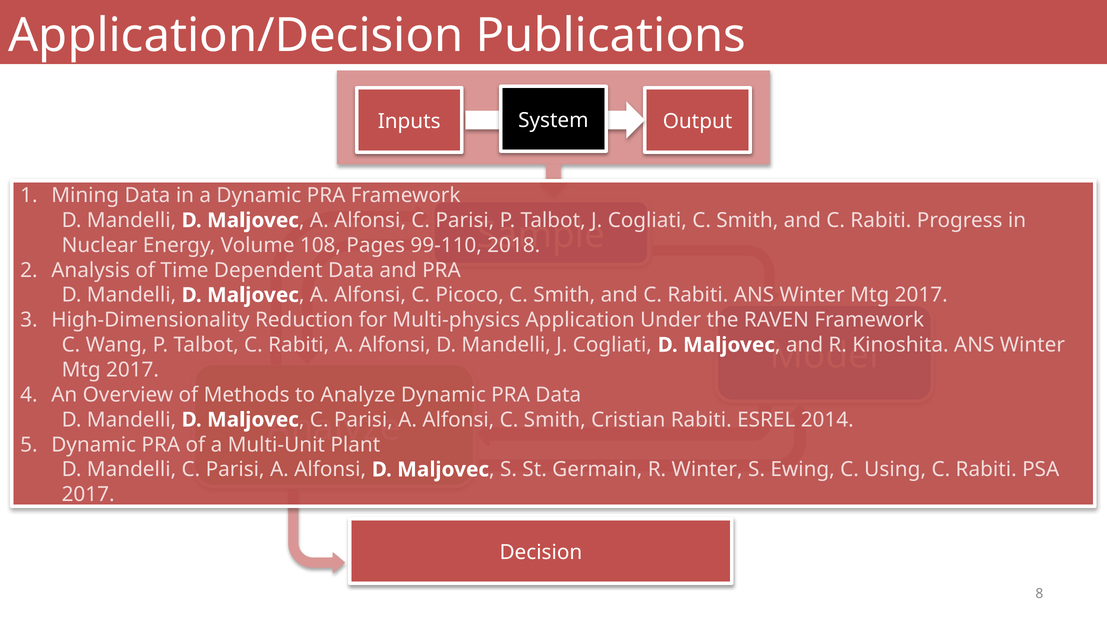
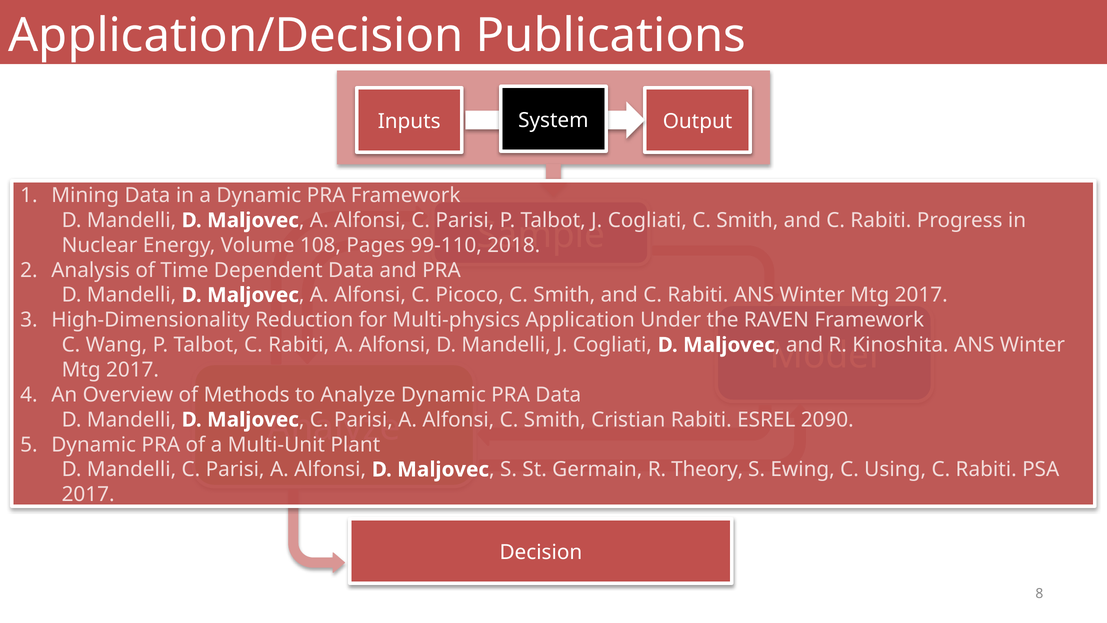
2014: 2014 -> 2090
R Winter: Winter -> Theory
